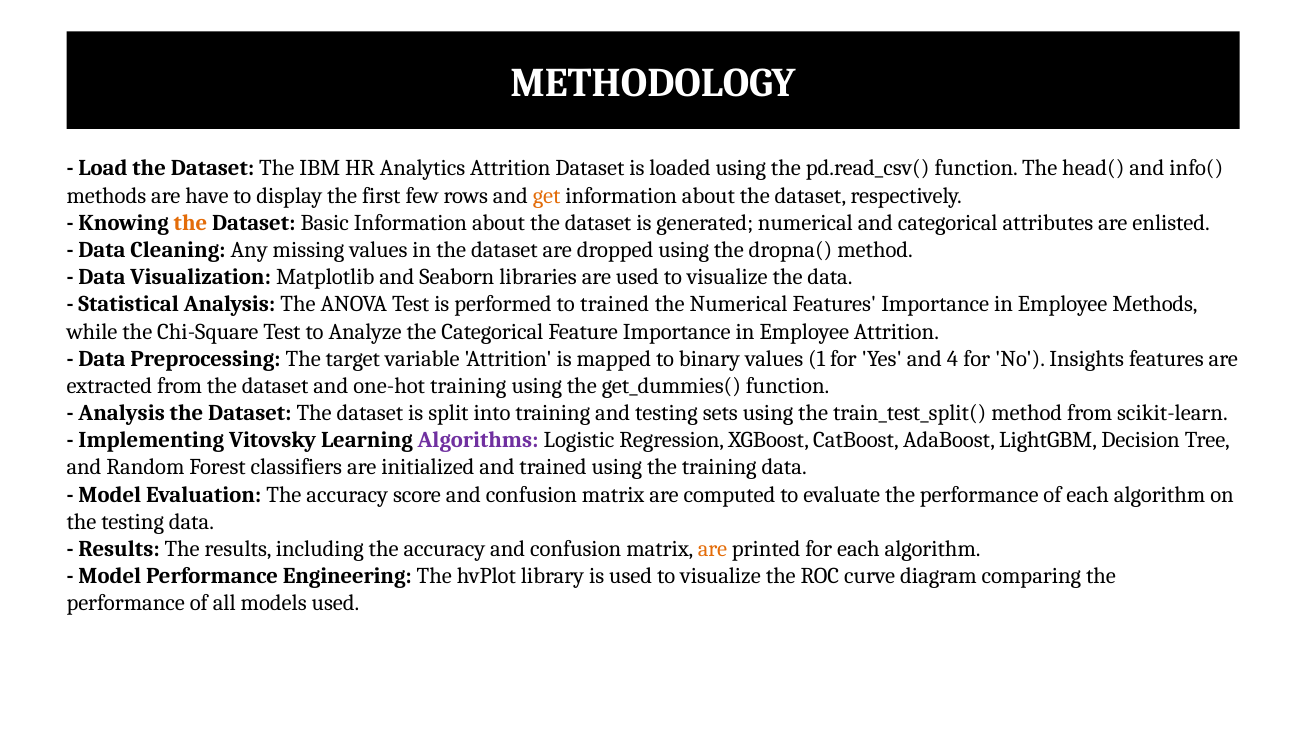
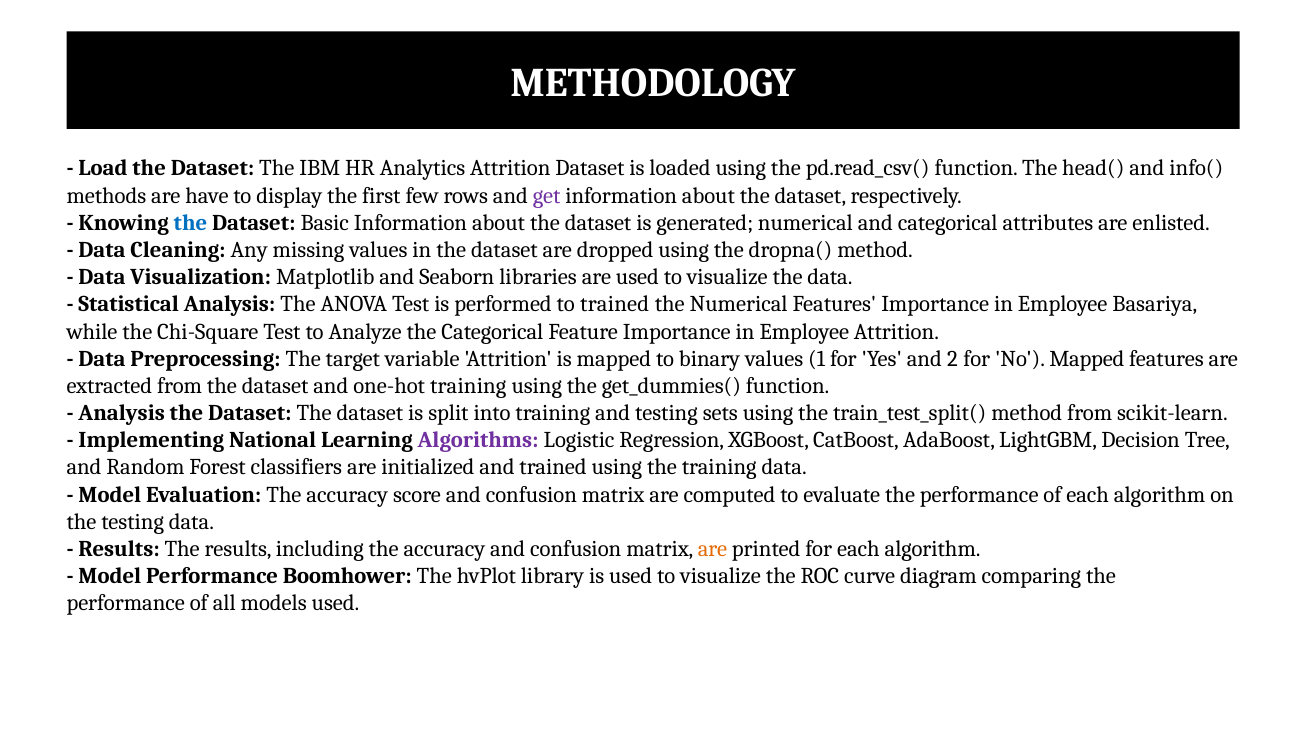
get colour: orange -> purple
the at (190, 223) colour: orange -> blue
Employee Methods: Methods -> Basariya
4: 4 -> 2
No Insights: Insights -> Mapped
Vitovsky: Vitovsky -> National
Engineering: Engineering -> Boomhower
